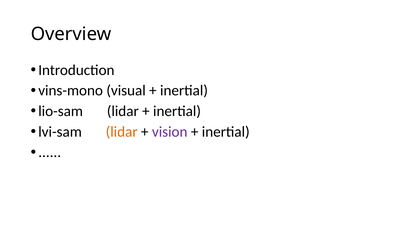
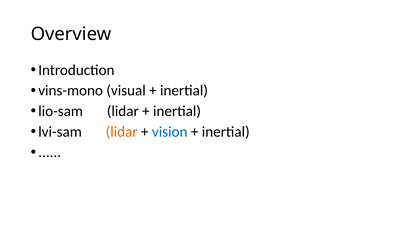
vision colour: purple -> blue
